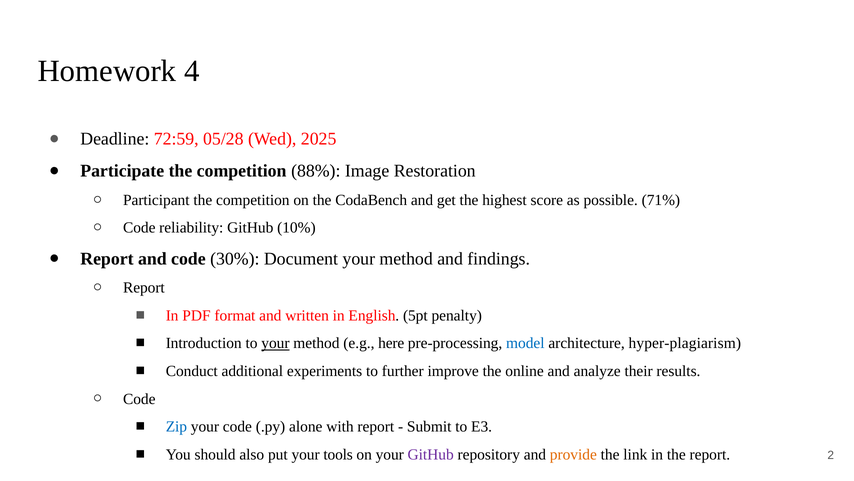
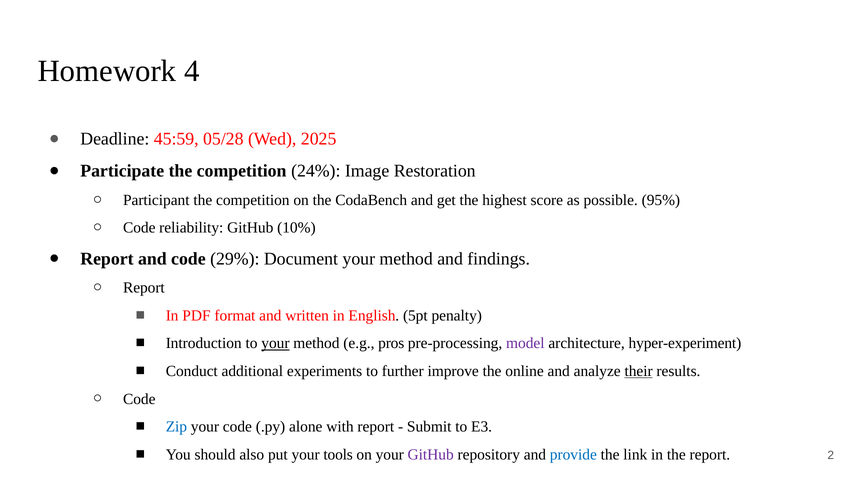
72:59: 72:59 -> 45:59
88%: 88% -> 24%
71%: 71% -> 95%
30%: 30% -> 29%
here: here -> pros
model colour: blue -> purple
hyper-plagiarism: hyper-plagiarism -> hyper-experiment
their underline: none -> present
provide colour: orange -> blue
